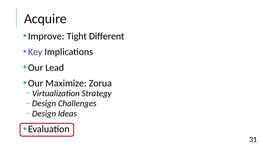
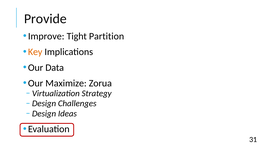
Acquire: Acquire -> Provide
Different: Different -> Partition
Key colour: purple -> orange
Lead: Lead -> Data
